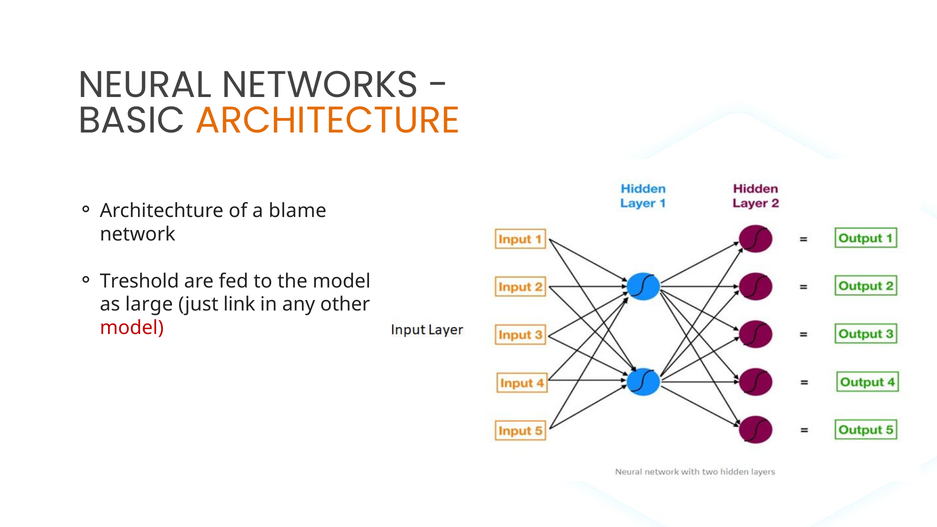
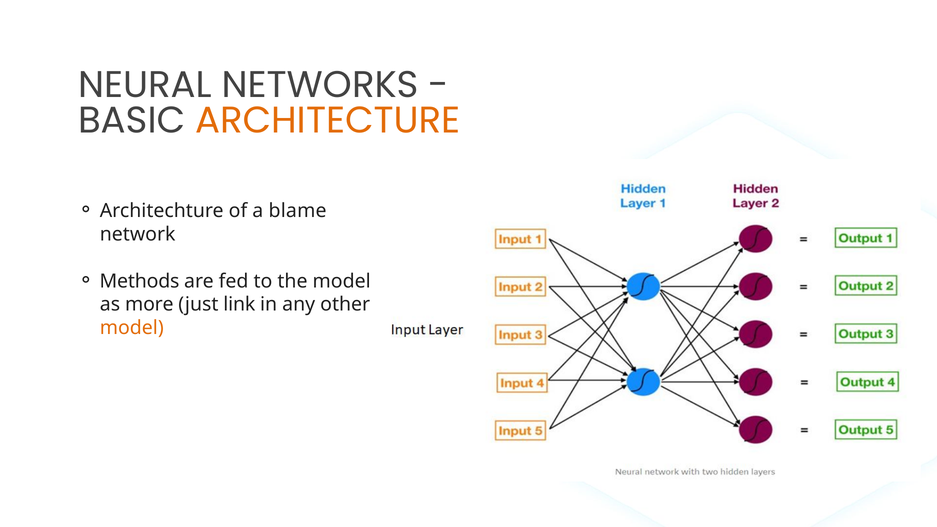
Treshold: Treshold -> Methods
large: large -> more
model at (132, 328) colour: red -> orange
